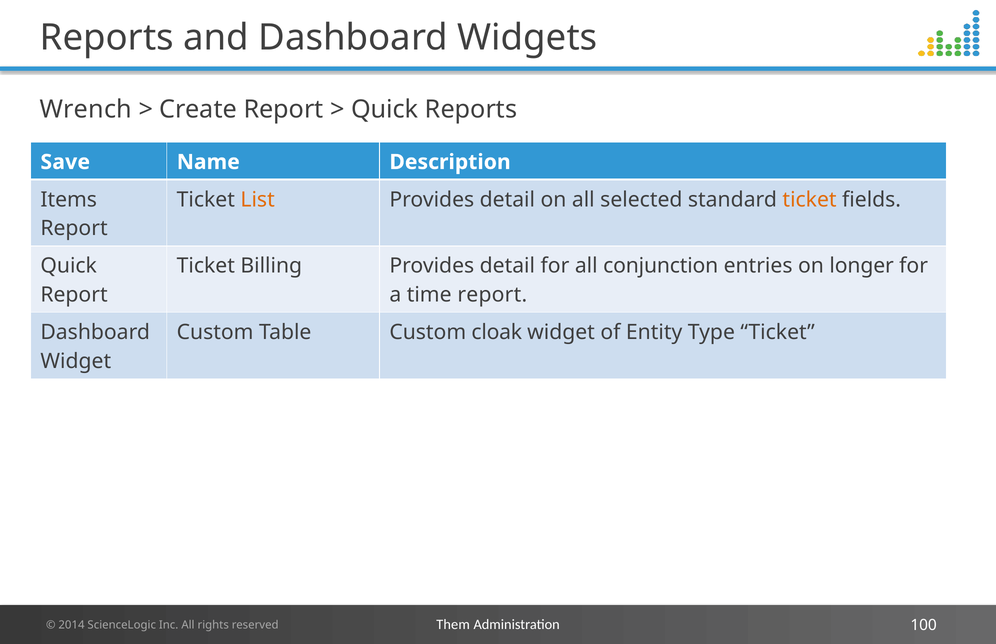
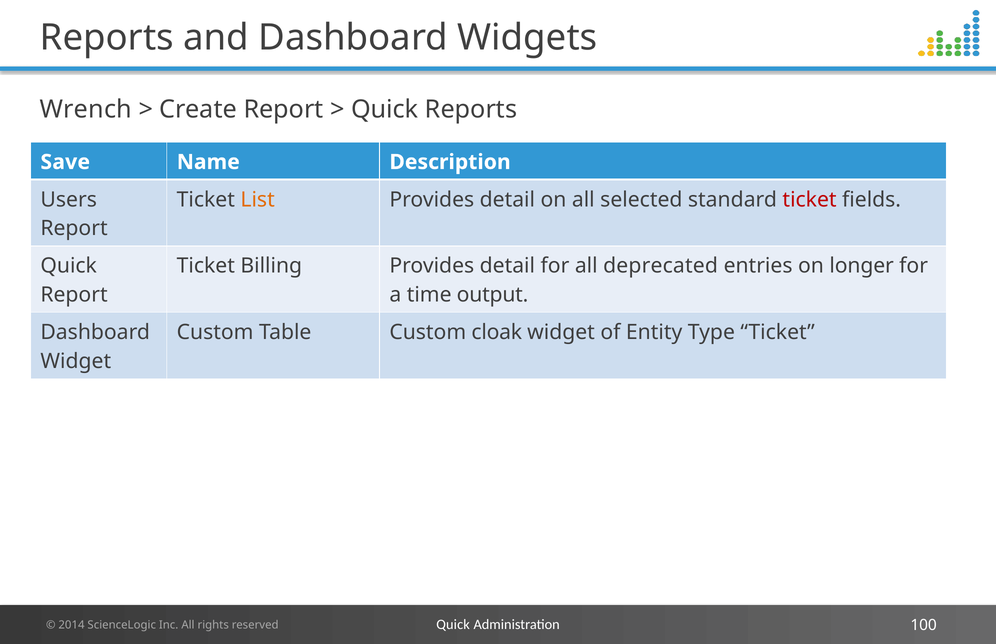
Items: Items -> Users
ticket at (810, 200) colour: orange -> red
conjunction: conjunction -> deprecated
time report: report -> output
Them at (453, 625): Them -> Quick
